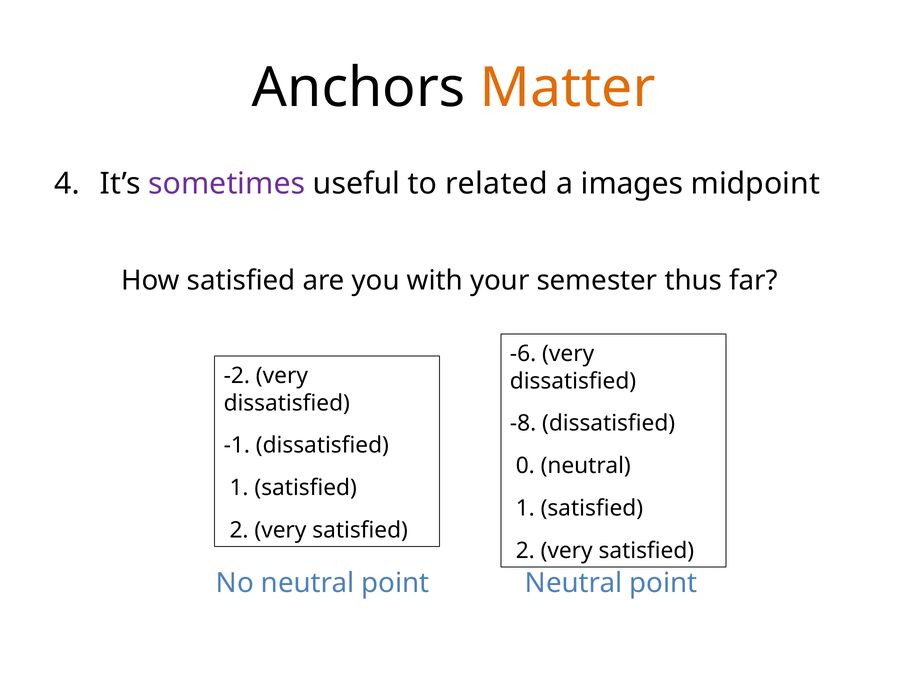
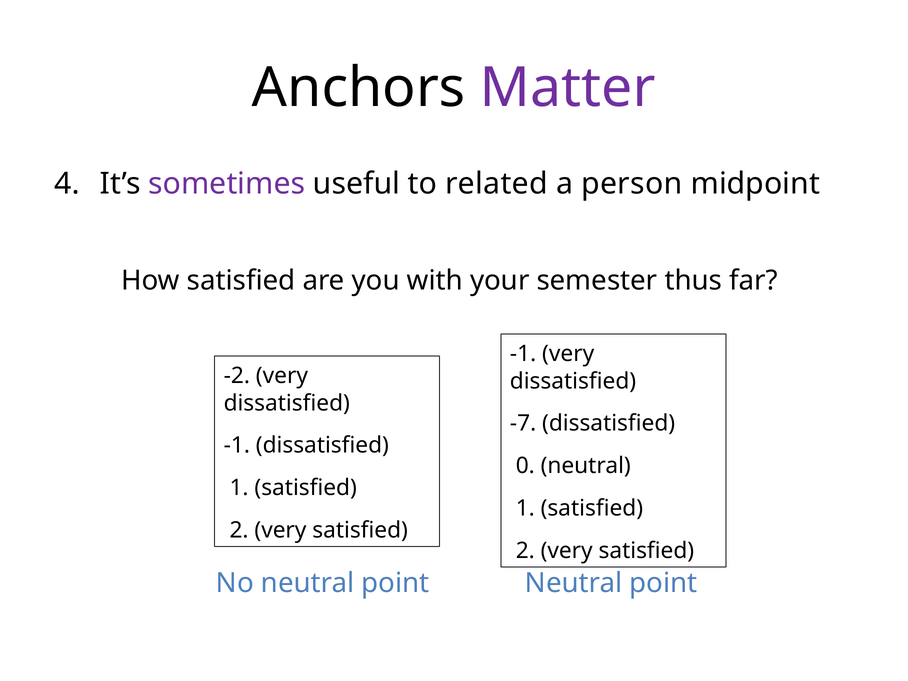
Matter colour: orange -> purple
images: images -> person
-6 at (523, 354): -6 -> -1
-8: -8 -> -7
